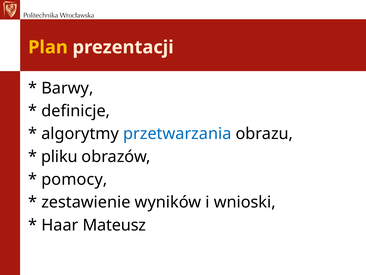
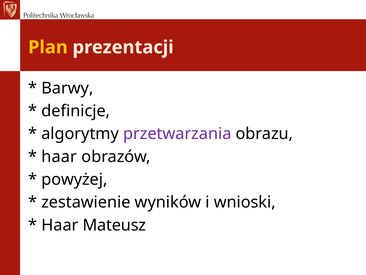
przetwarzania colour: blue -> purple
pliku at (59, 156): pliku -> haar
pomocy: pomocy -> powyżej
